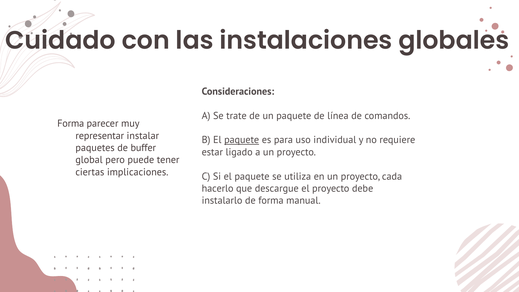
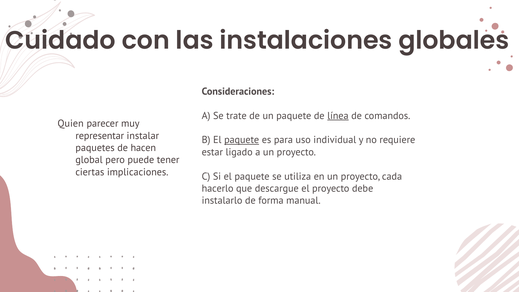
línea underline: none -> present
Forma at (71, 124): Forma -> Quien
buffer: buffer -> hacen
